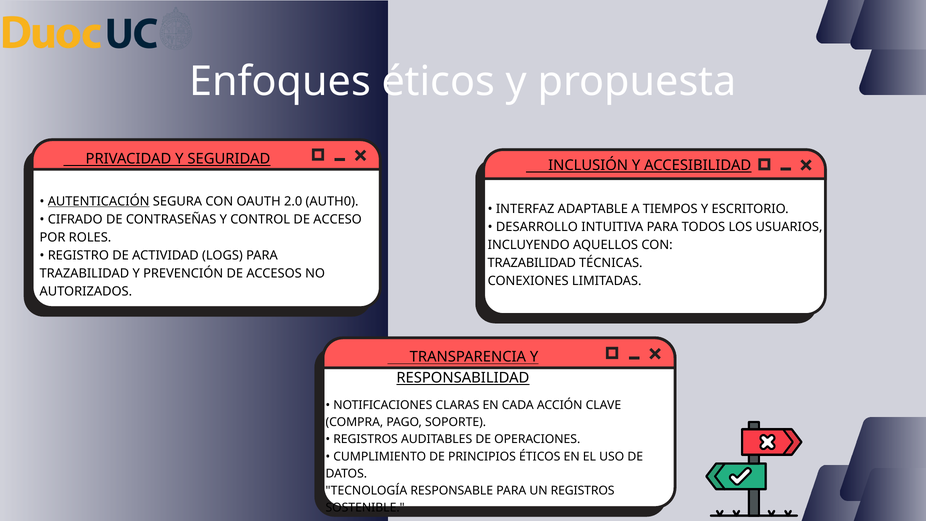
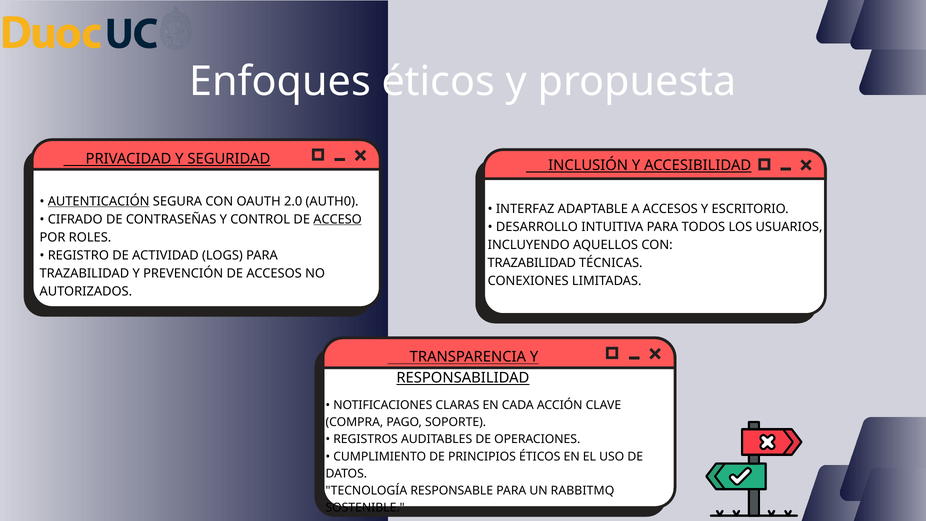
A TIEMPOS: TIEMPOS -> ACCESOS
ACCESO underline: none -> present
UN REGISTROS: REGISTROS -> RABBITMQ
